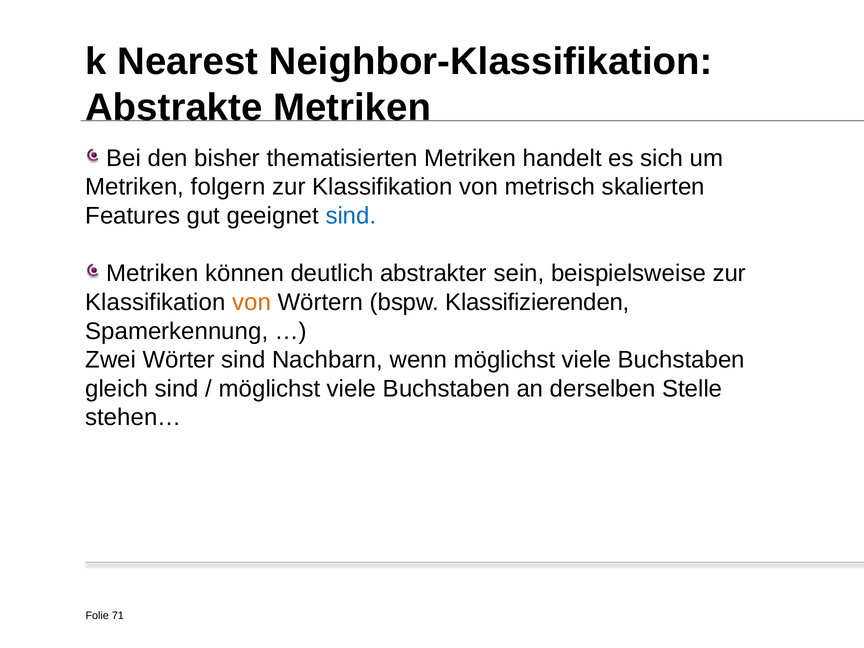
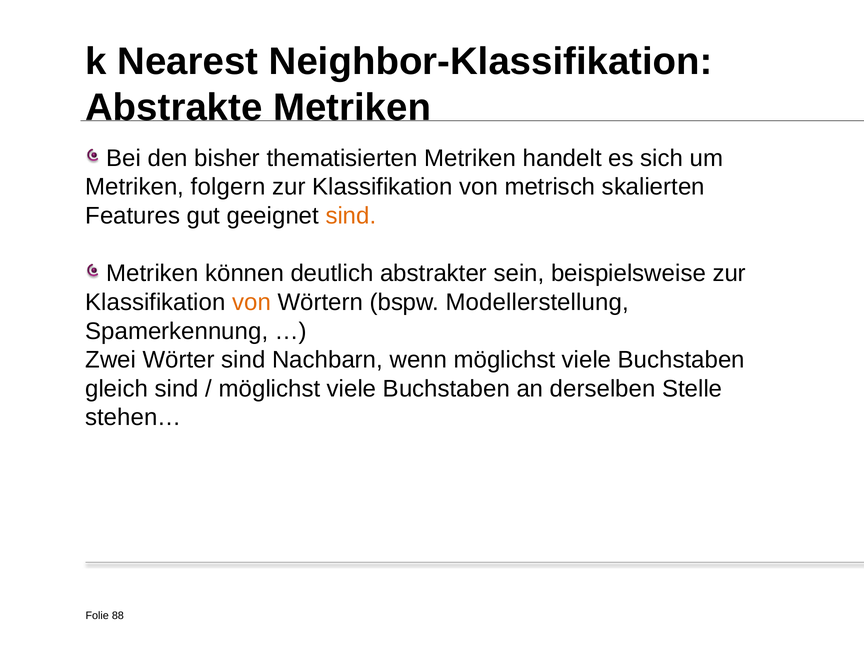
sind at (351, 216) colour: blue -> orange
Klassifizierenden: Klassifizierenden -> Modellerstellung
71: 71 -> 88
